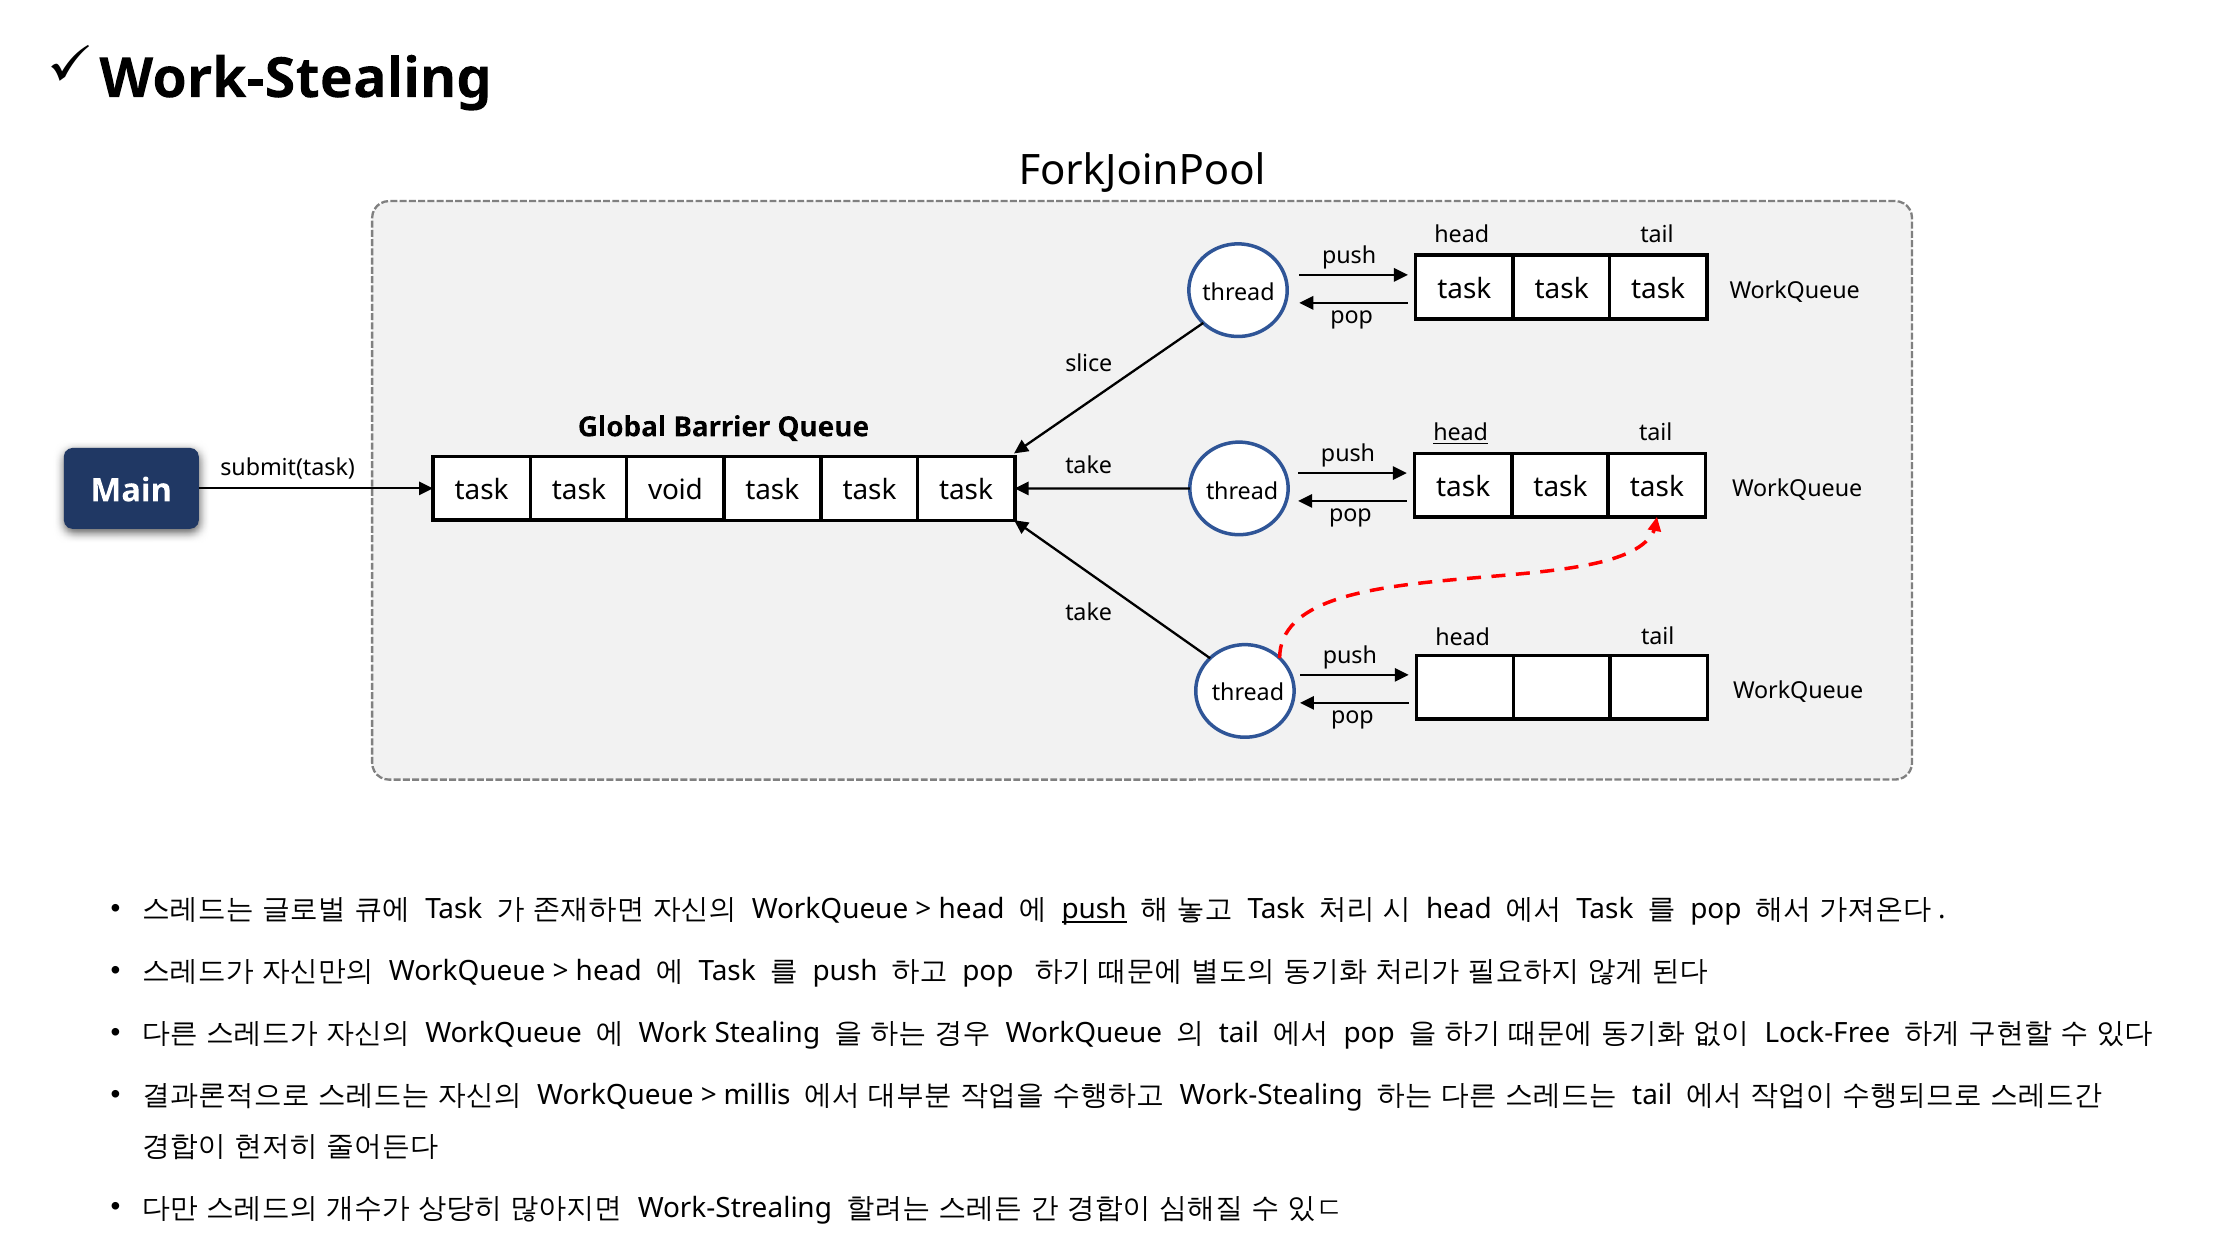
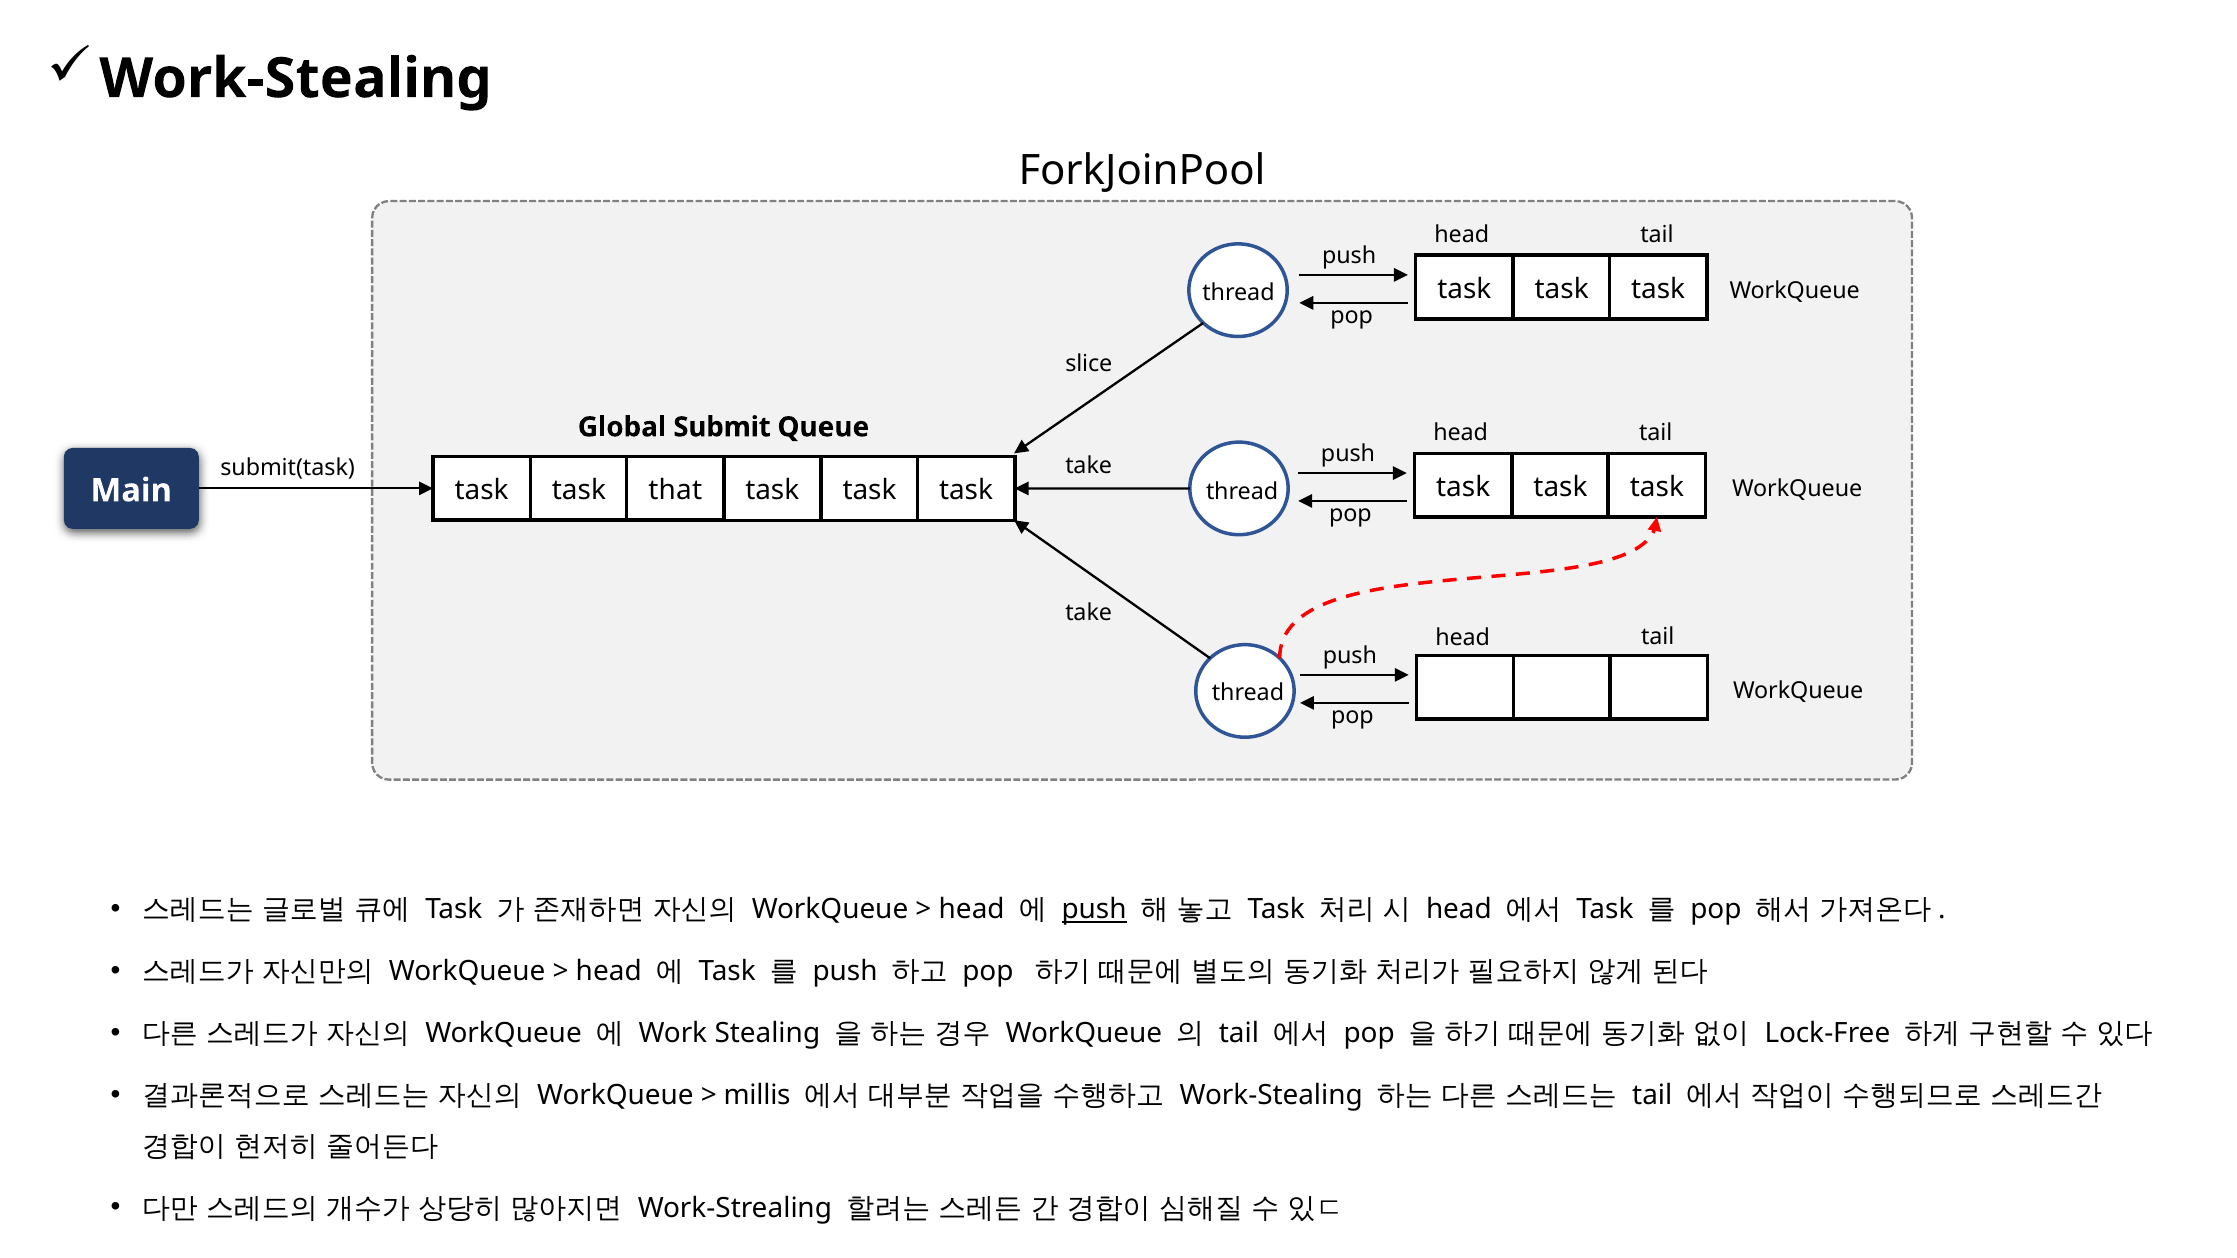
Barrier: Barrier -> Submit
head at (1461, 433) underline: present -> none
void: void -> that
